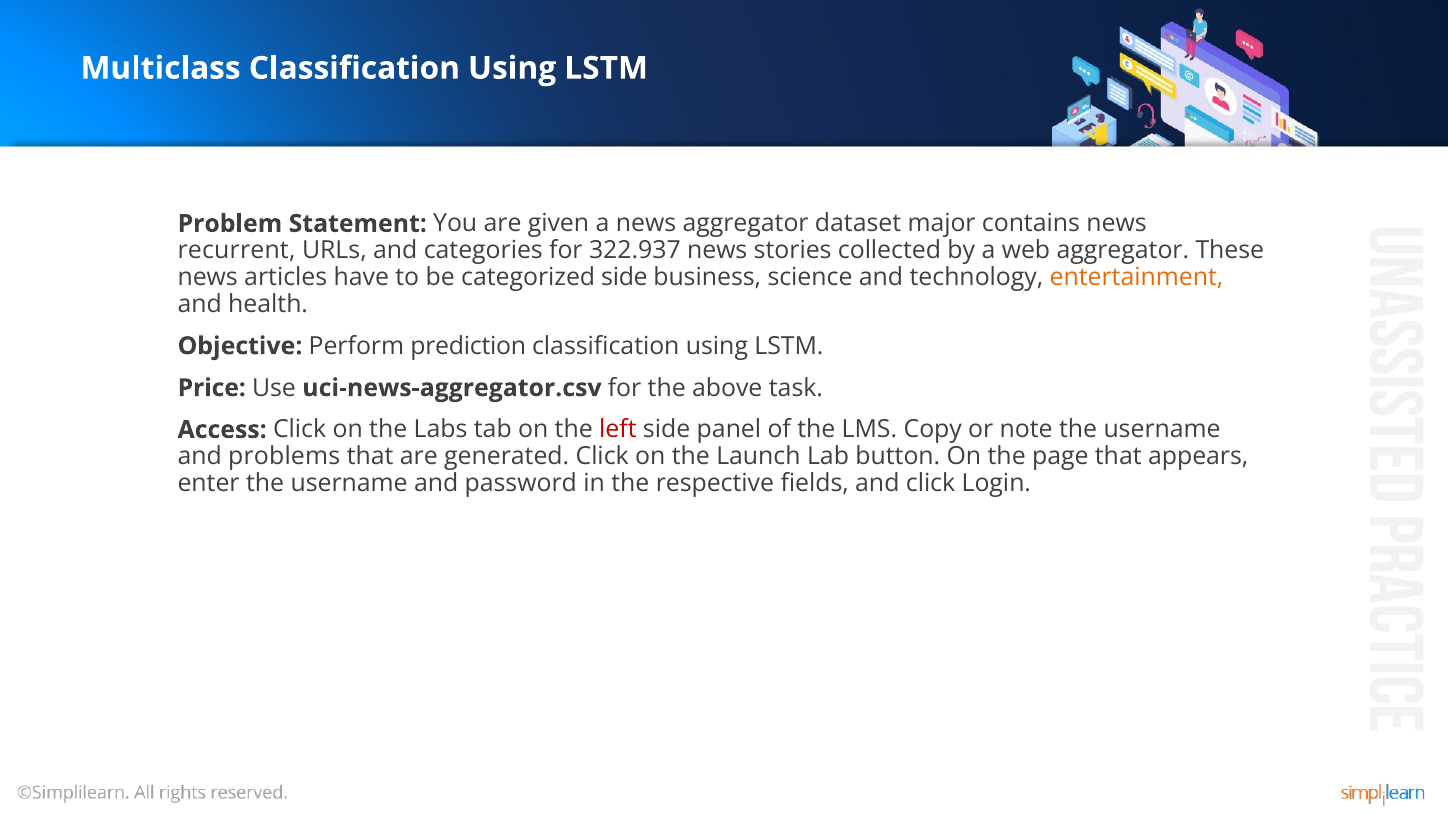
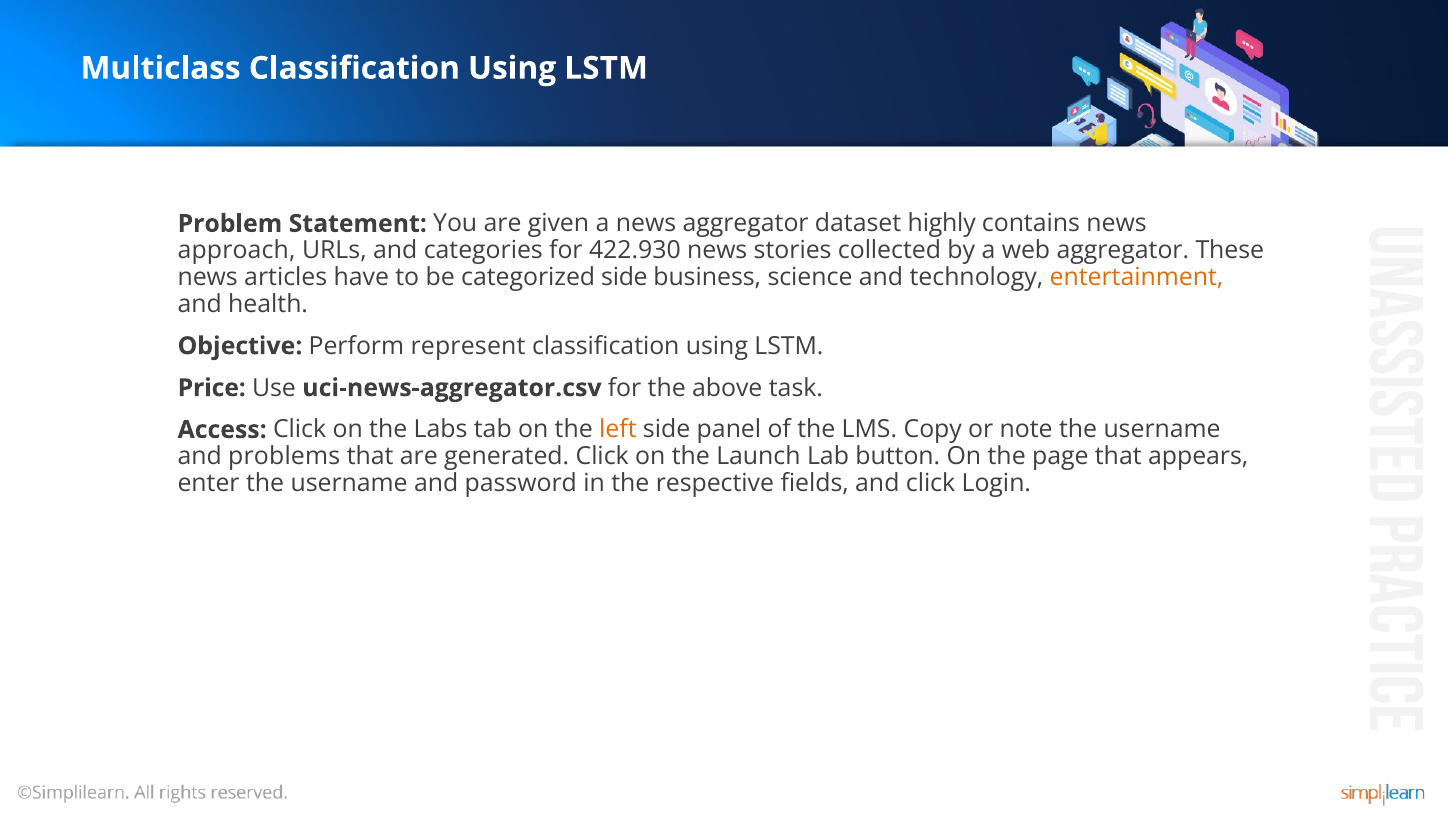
major: major -> highly
recurrent: recurrent -> approach
322.937: 322.937 -> 422.930
prediction: prediction -> represent
left colour: red -> orange
